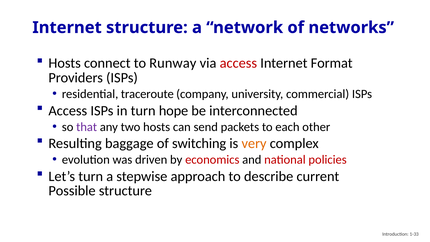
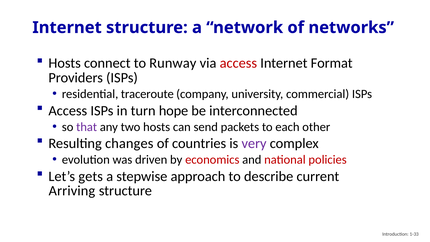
baggage: baggage -> changes
switching: switching -> countries
very colour: orange -> purple
Let’s turn: turn -> gets
Possible: Possible -> Arriving
